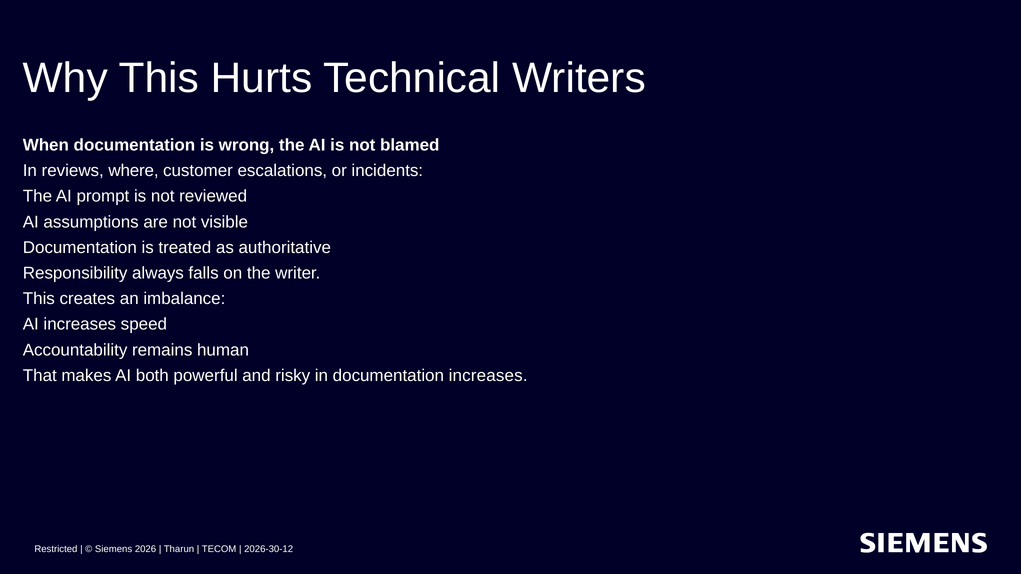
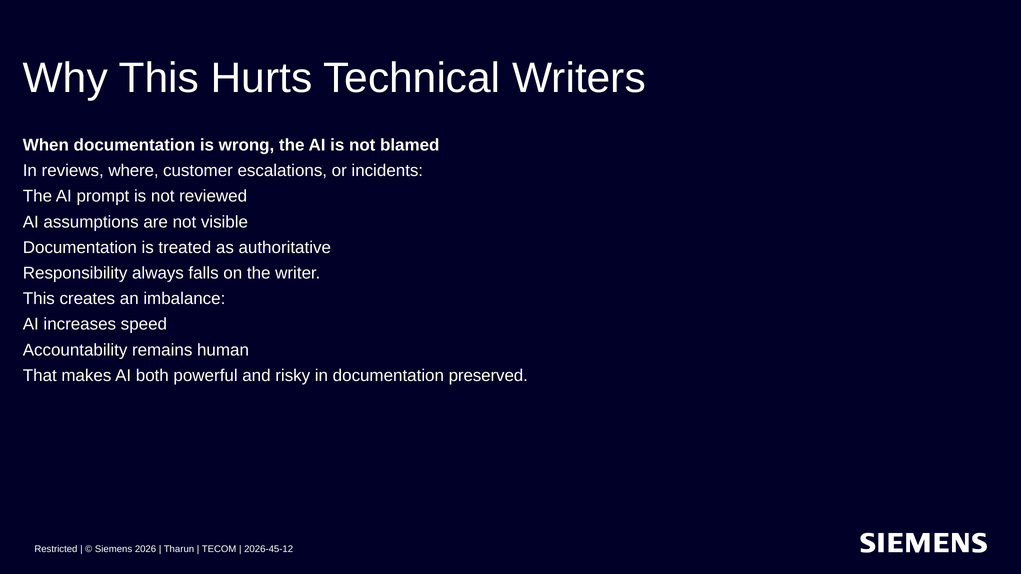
documentation increases: increases -> preserved
2026-30-12: 2026-30-12 -> 2026-45-12
